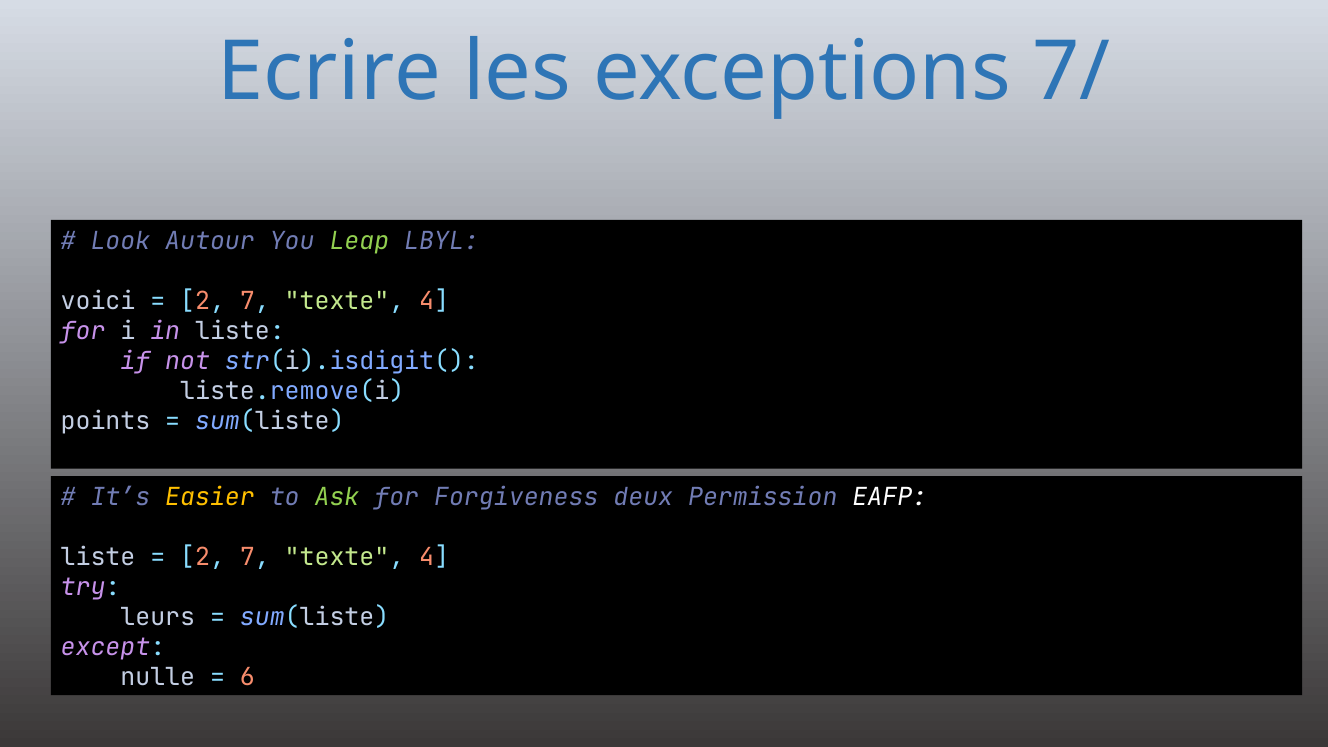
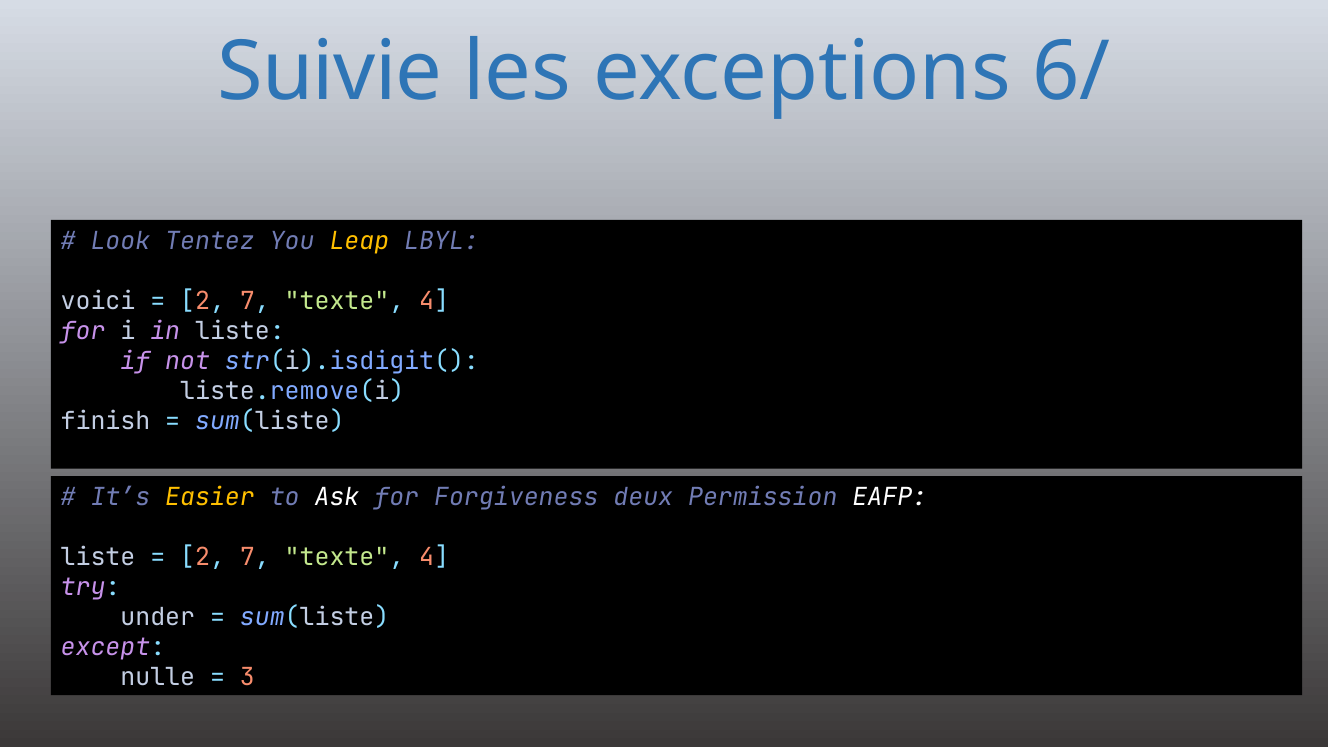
Ecrire: Ecrire -> Suivie
7/: 7/ -> 6/
Autour: Autour -> Tentez
Leap colour: light green -> yellow
points: points -> finish
Ask colour: light green -> white
leurs: leurs -> under
6: 6 -> 3
